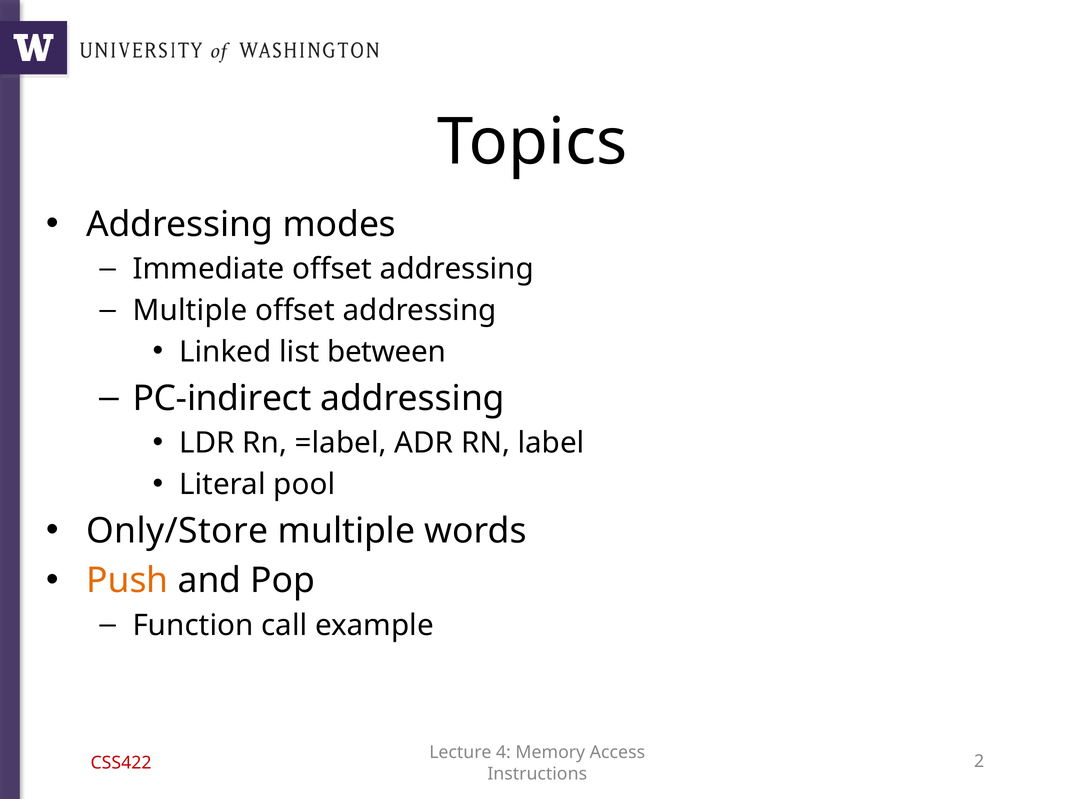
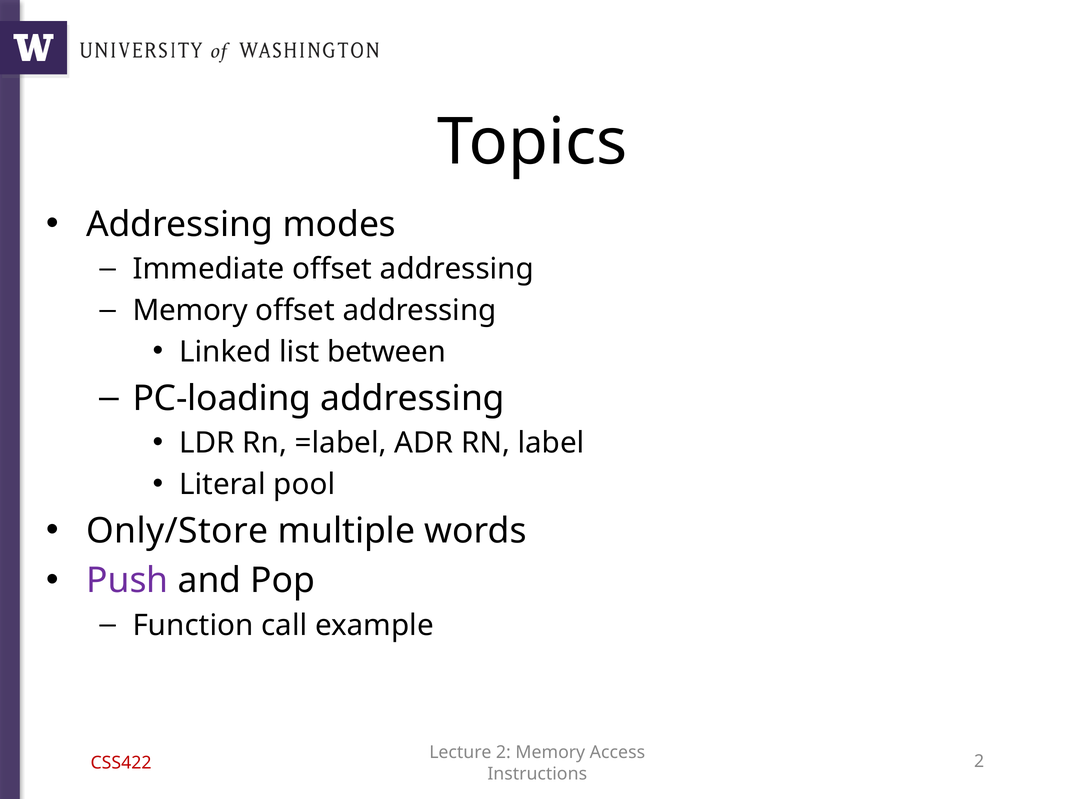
Multiple at (190, 310): Multiple -> Memory
PC-indirect: PC-indirect -> PC-loading
Push colour: orange -> purple
Lecture 4: 4 -> 2
